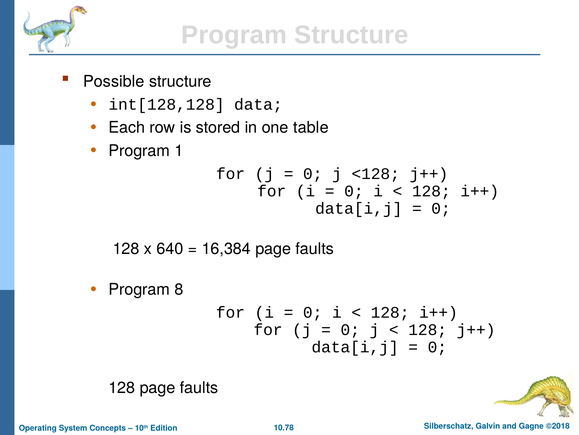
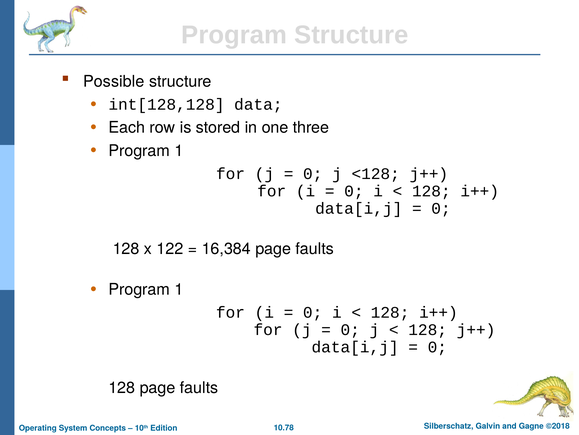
table: table -> three
640: 640 -> 122
8 at (179, 289): 8 -> 1
